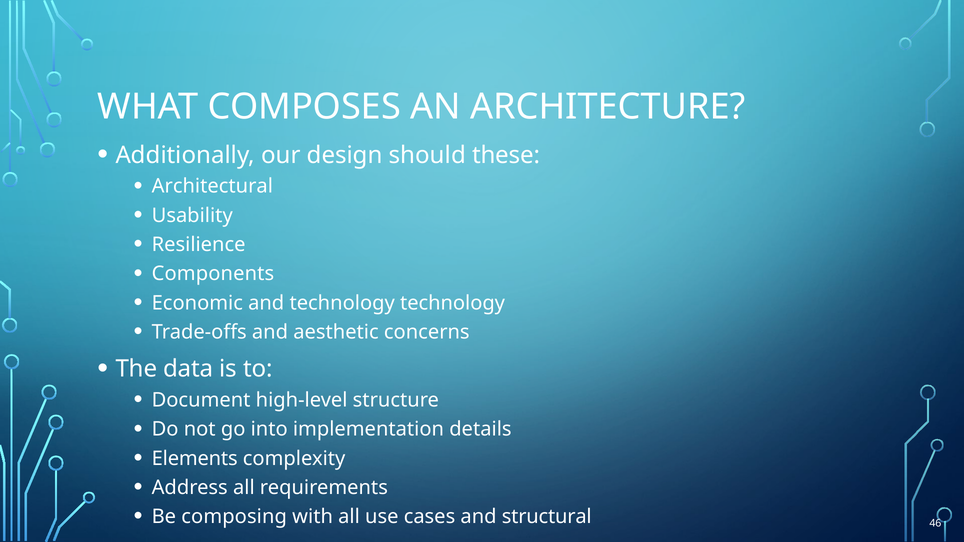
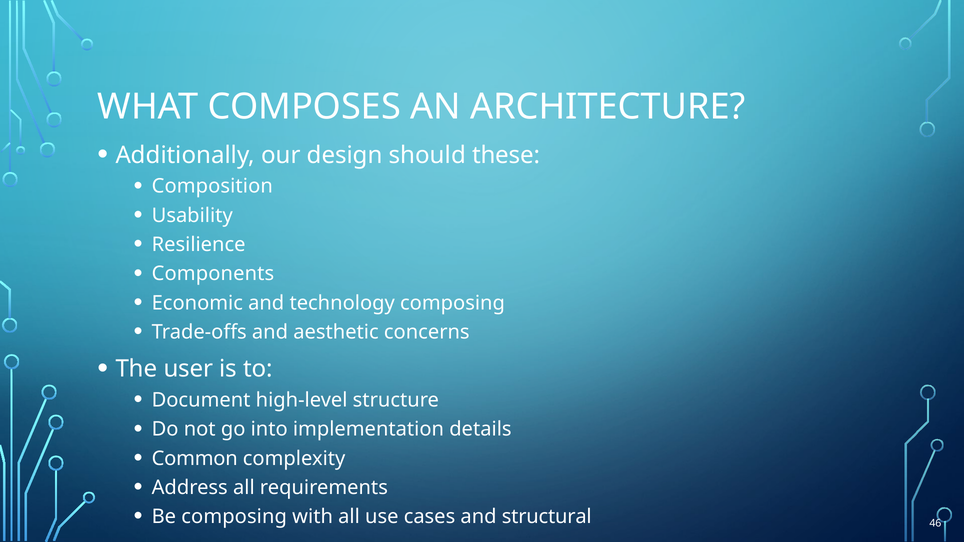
Architectural: Architectural -> Composition
technology technology: technology -> composing
data: data -> user
Elements: Elements -> Common
